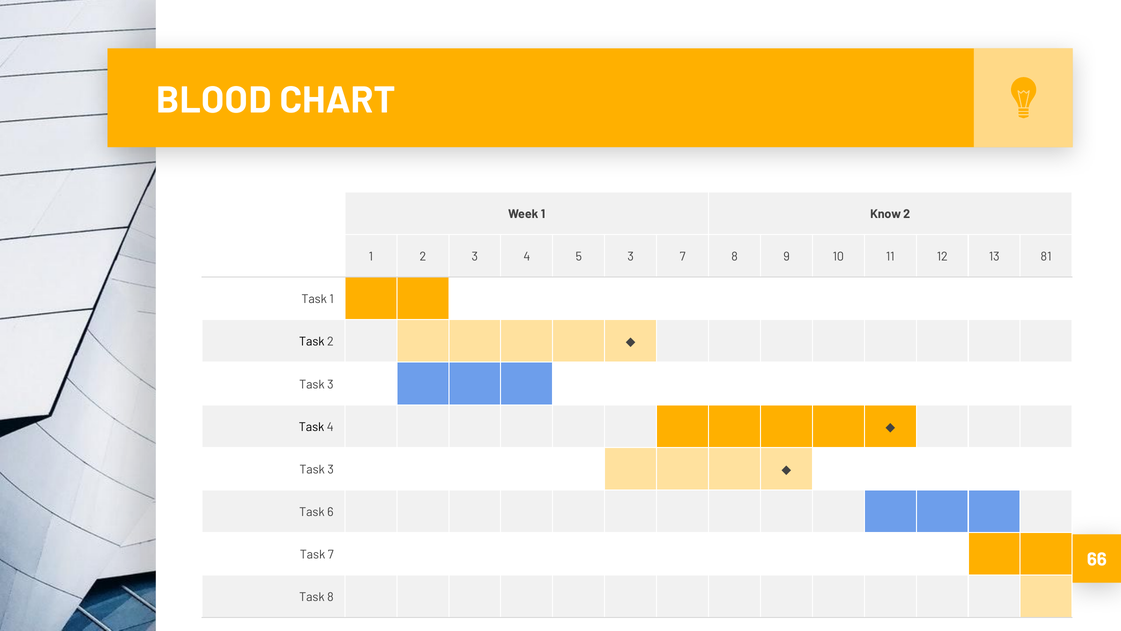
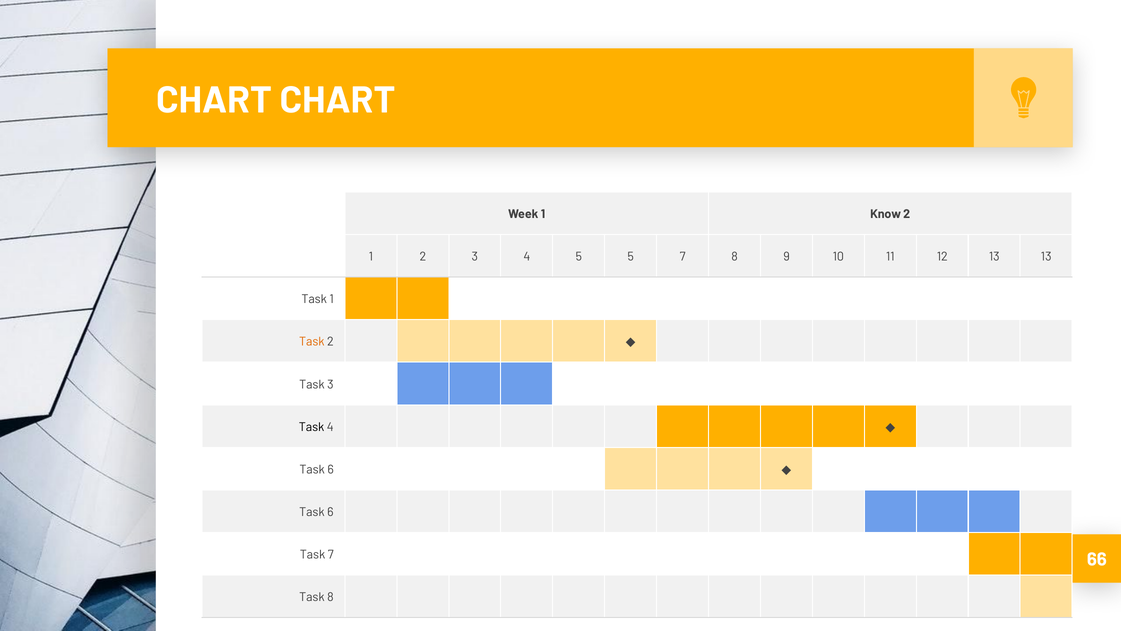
BLOOD at (214, 100): BLOOD -> CHART
5 3: 3 -> 5
13 81: 81 -> 13
Task at (312, 342) colour: black -> orange
3 at (331, 469): 3 -> 6
